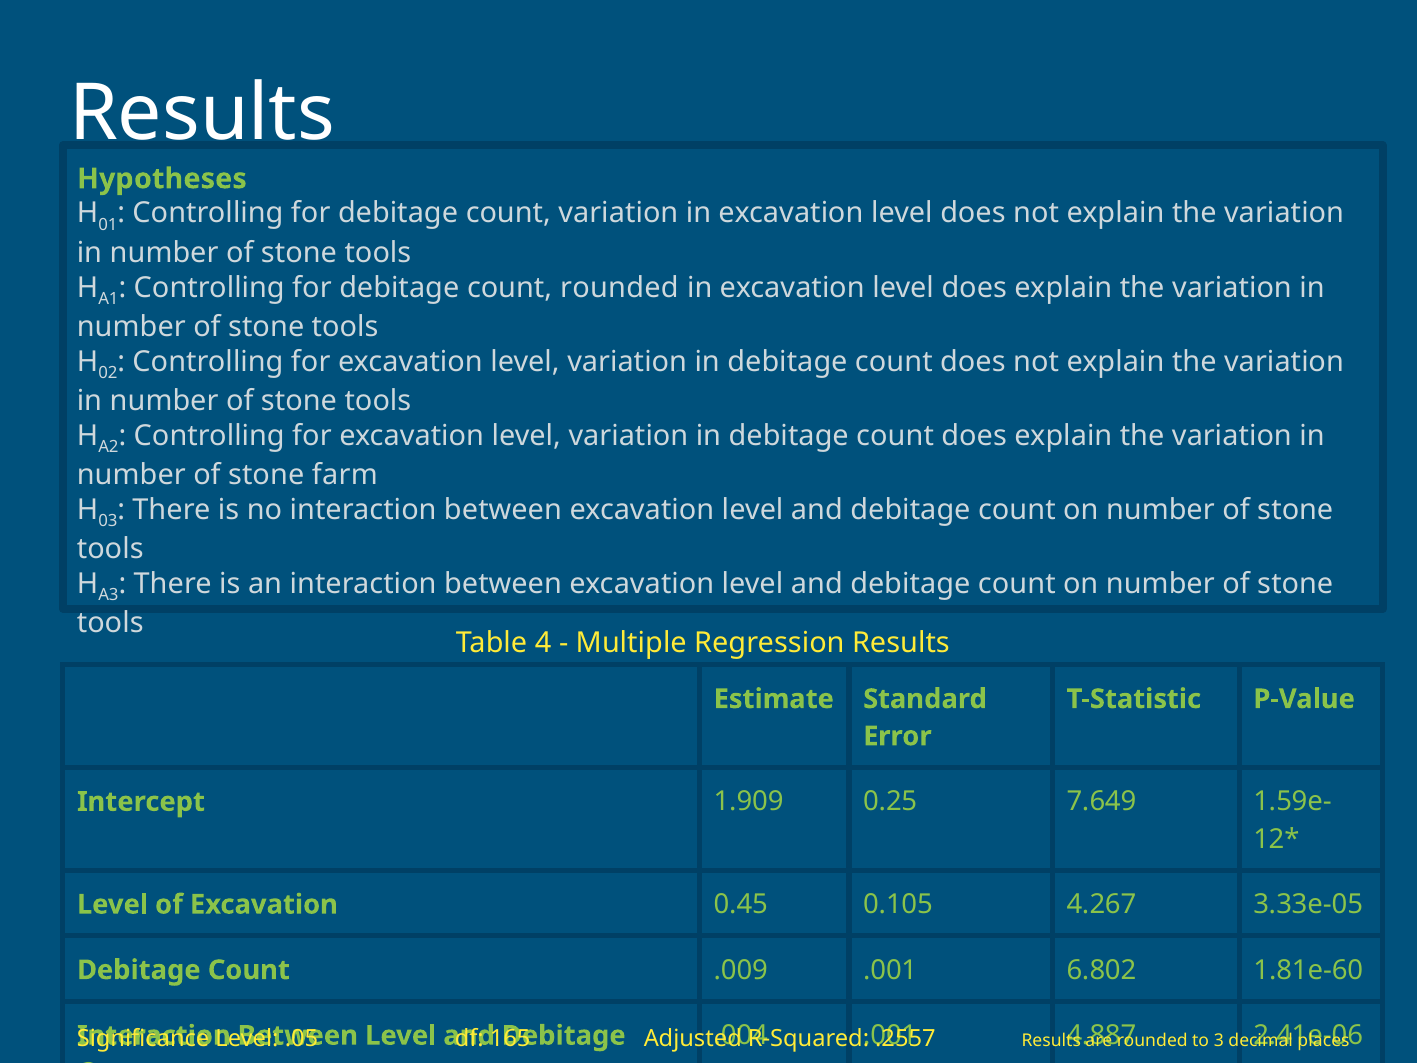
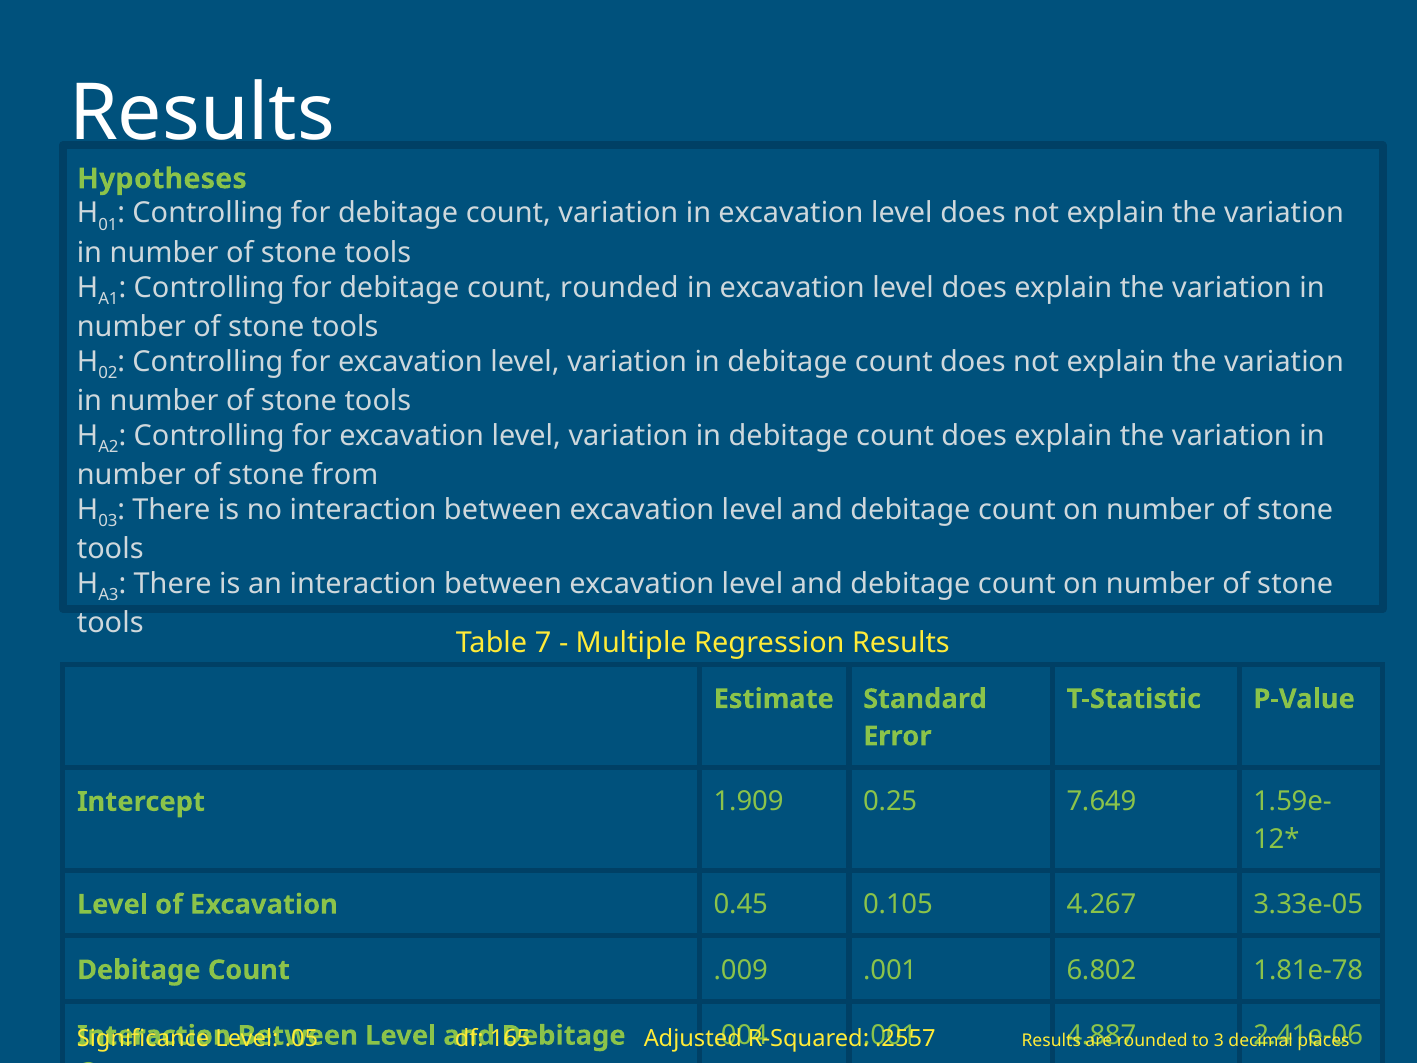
farm: farm -> from
4: 4 -> 7
1.81e-60: 1.81e-60 -> 1.81e-78
